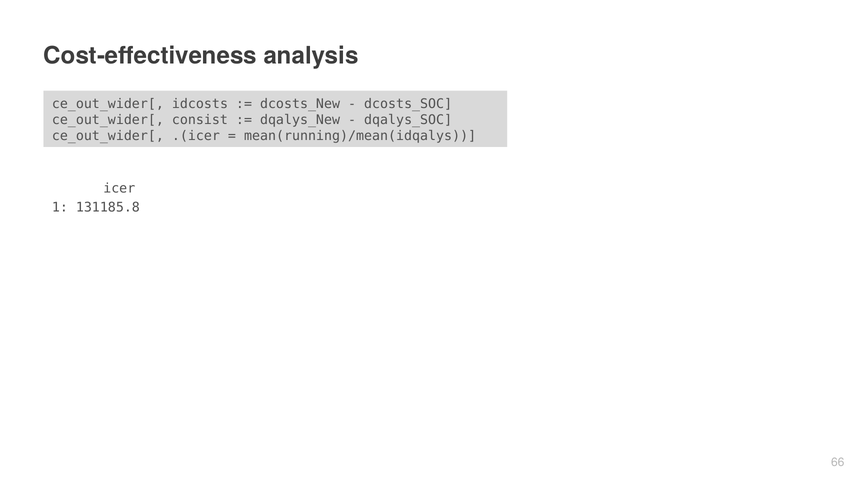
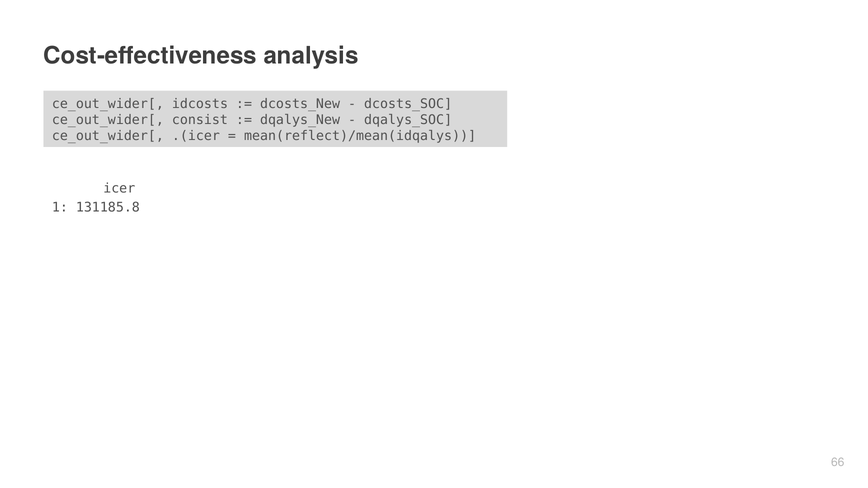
mean(running)/mean(idqalys: mean(running)/mean(idqalys -> mean(reflect)/mean(idqalys
